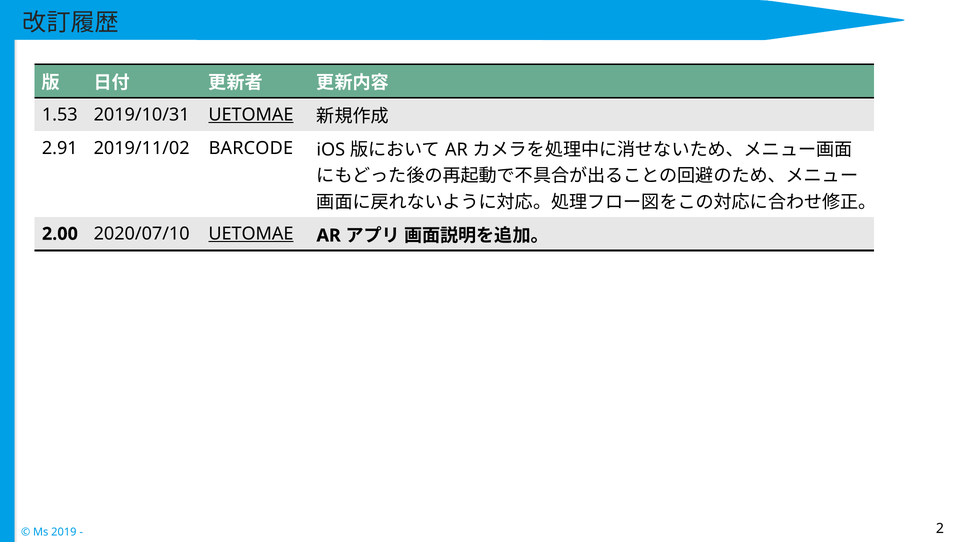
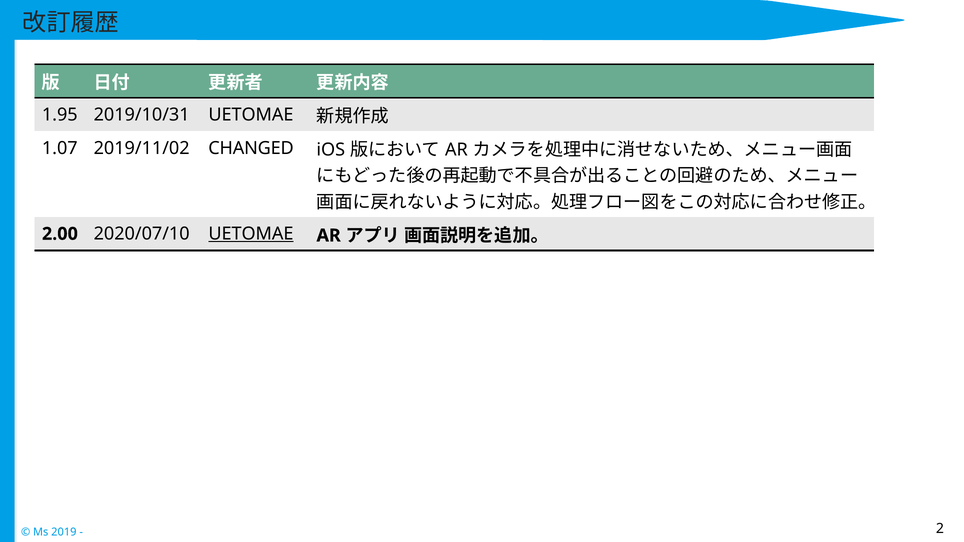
1.53: 1.53 -> 1.95
UETOMAE at (251, 115) underline: present -> none
2.91: 2.91 -> 1.07
BARCODE: BARCODE -> CHANGED
